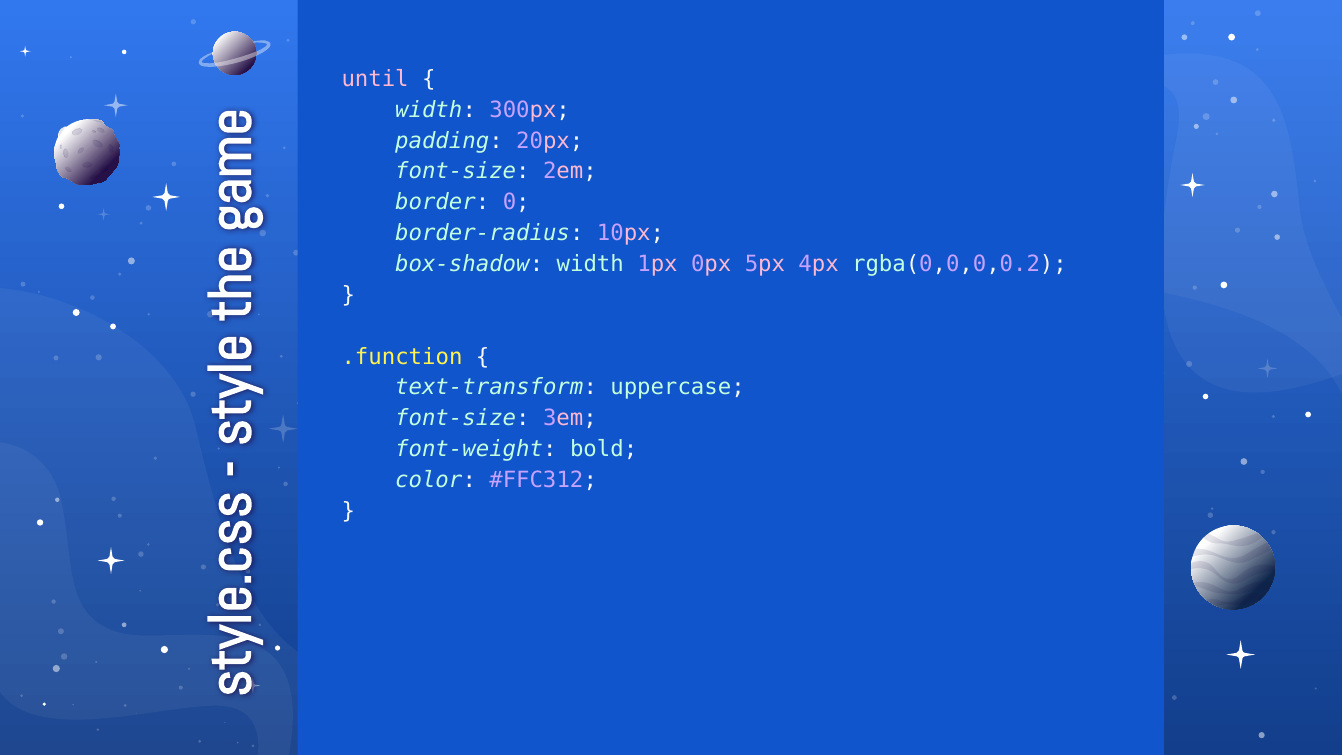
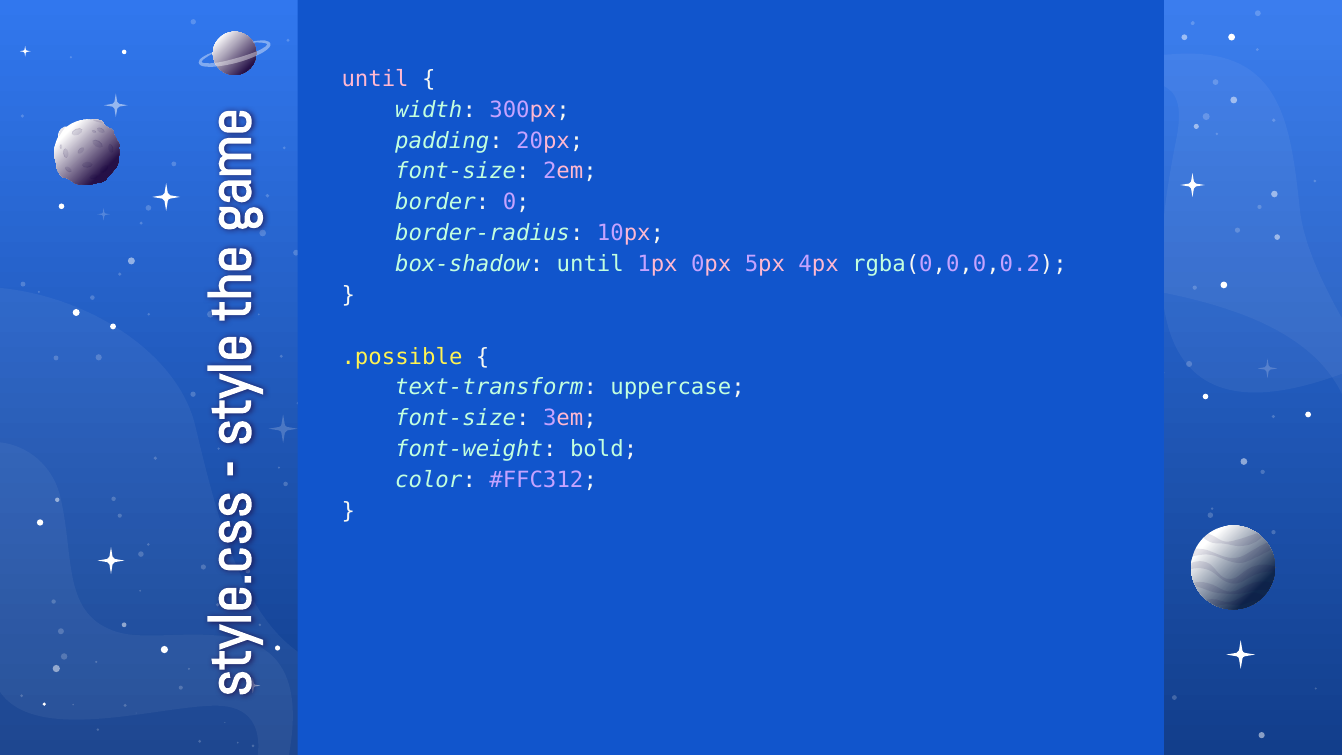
box-shadow width: width -> until
.function: .function -> .possible
